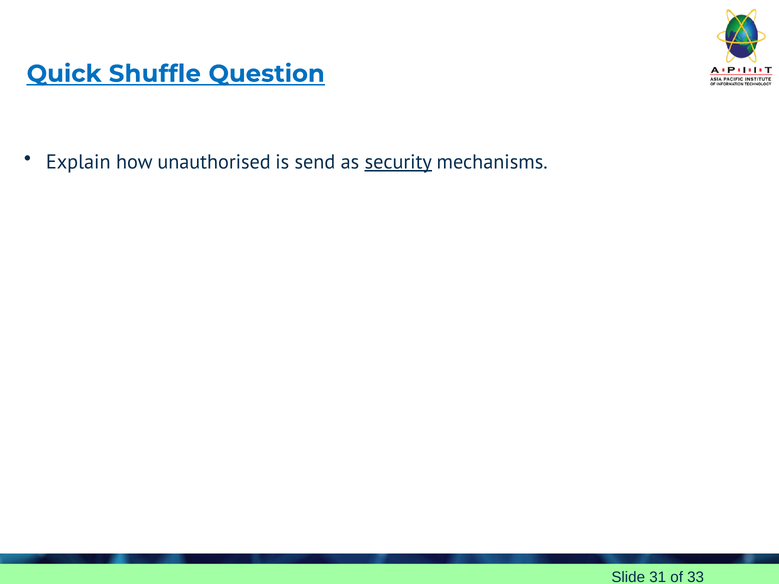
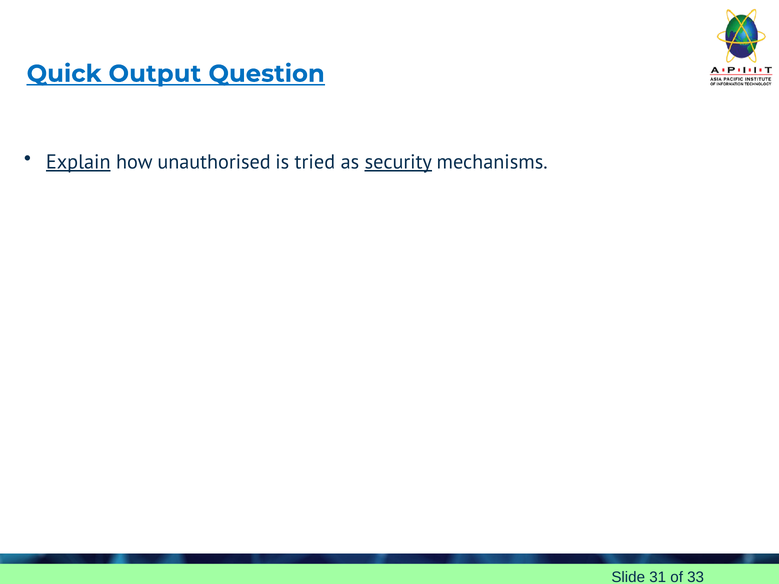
Shuffle: Shuffle -> Output
Explain underline: none -> present
send: send -> tried
